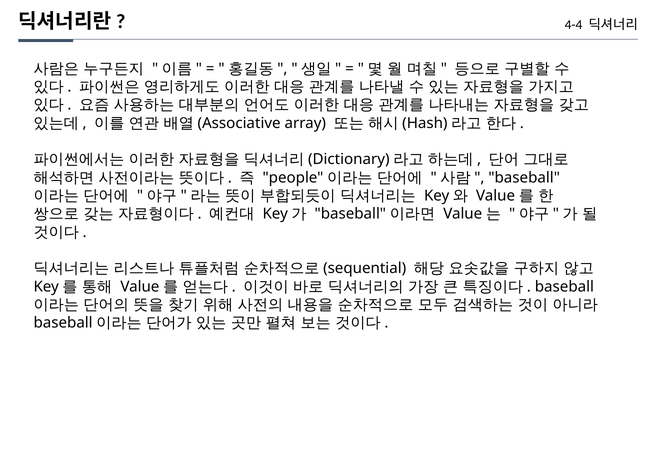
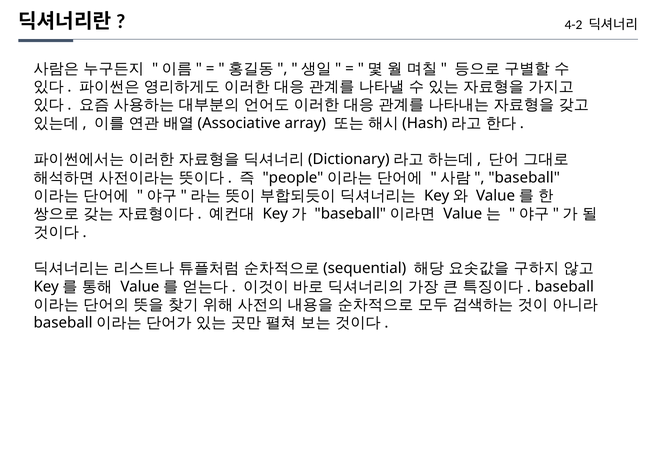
4-4: 4-4 -> 4-2
